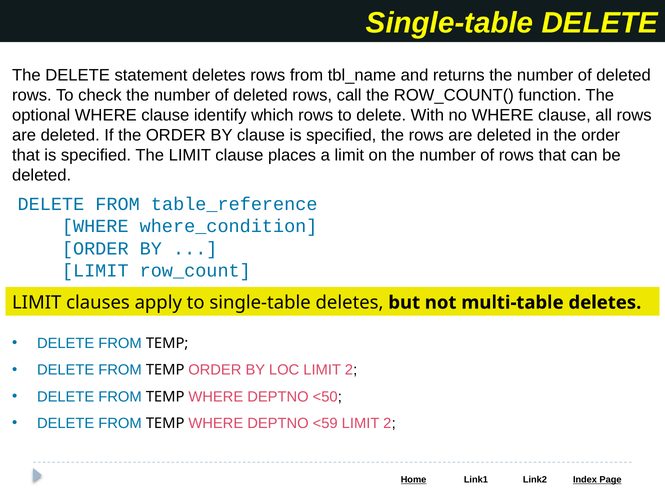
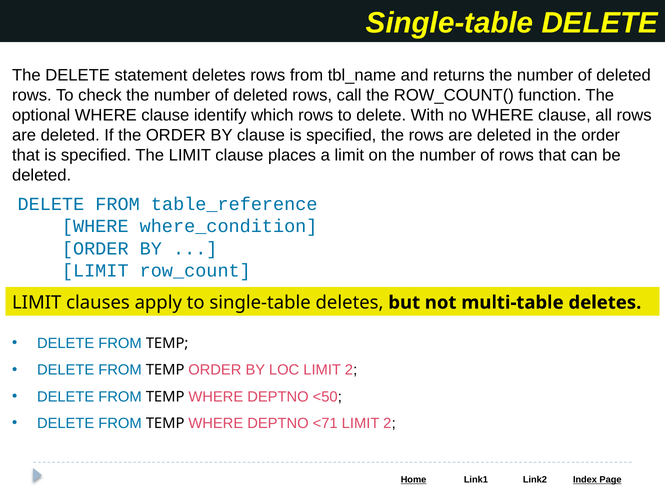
<59: <59 -> <71
